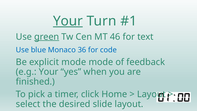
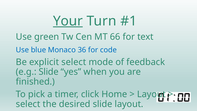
green underline: present -> none
46: 46 -> 66
explicit mode: mode -> select
e.g Your: Your -> Slide
